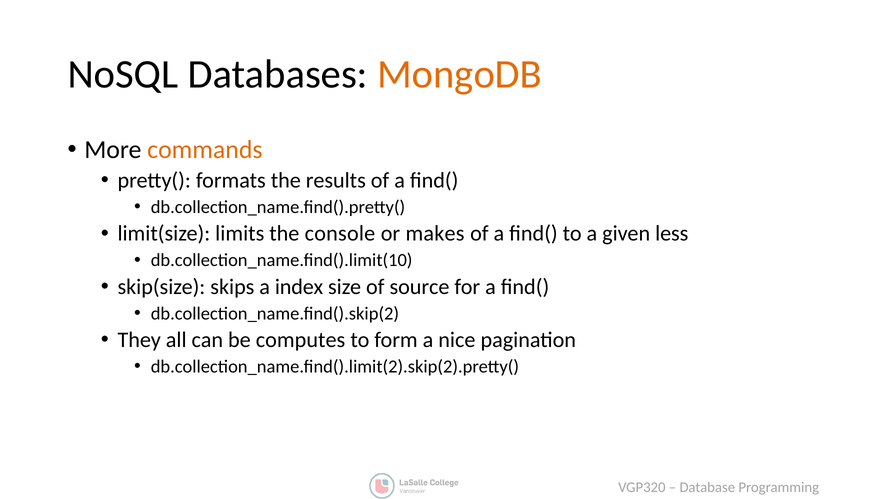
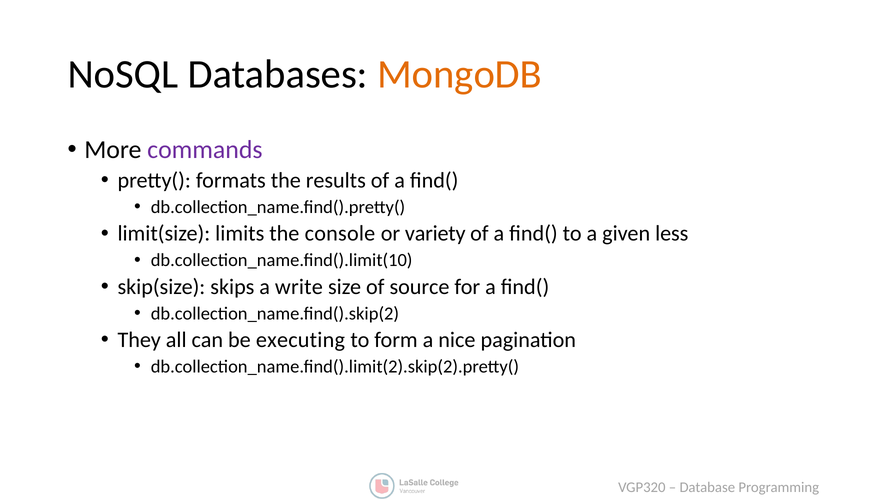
commands colour: orange -> purple
makes: makes -> variety
index: index -> write
computes: computes -> executing
